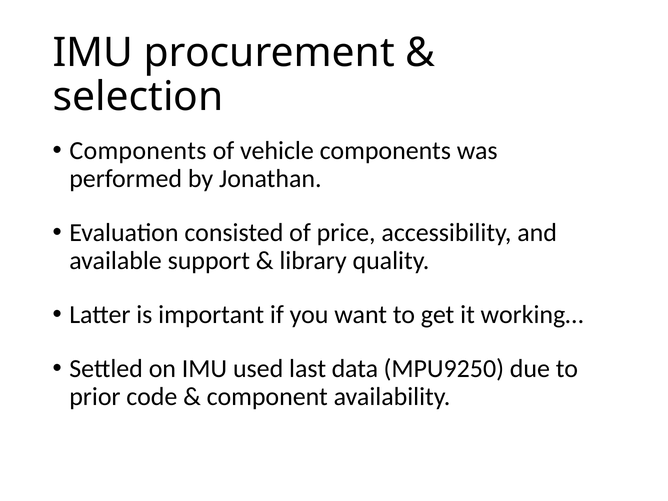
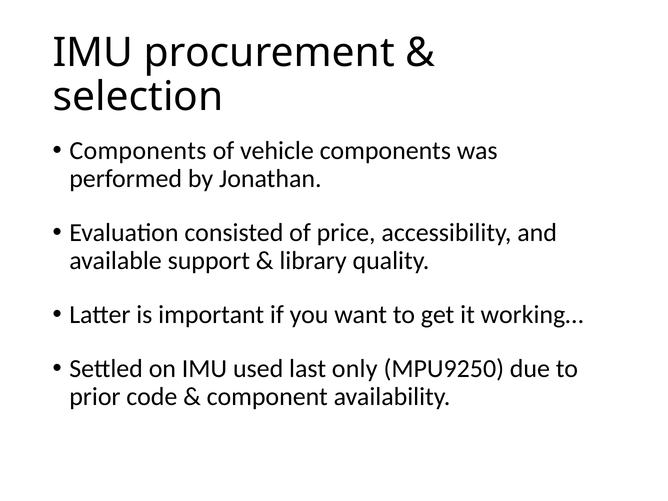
data: data -> only
